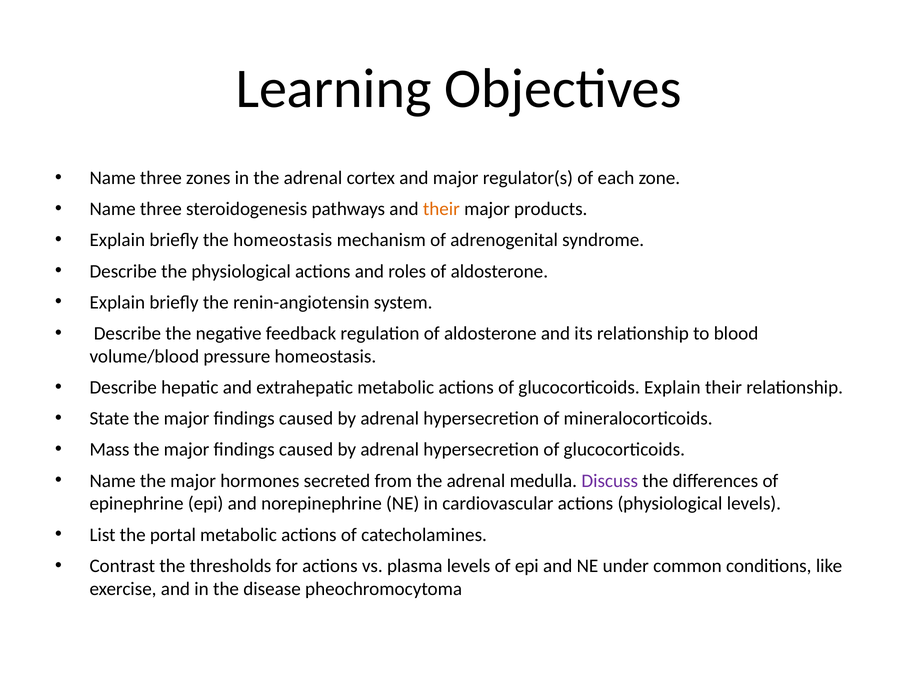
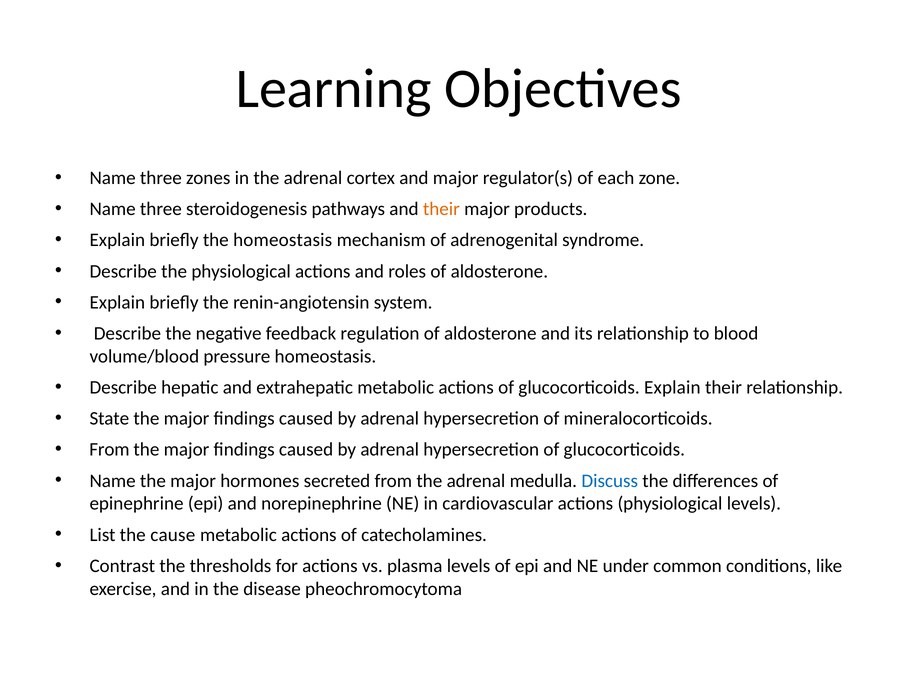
Mass at (109, 450): Mass -> From
Discuss colour: purple -> blue
portal: portal -> cause
